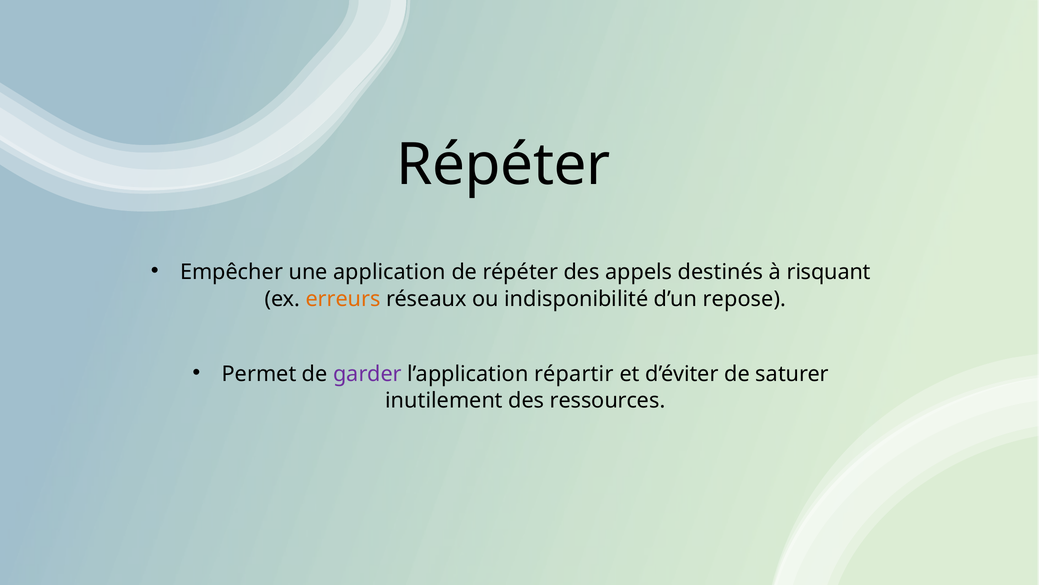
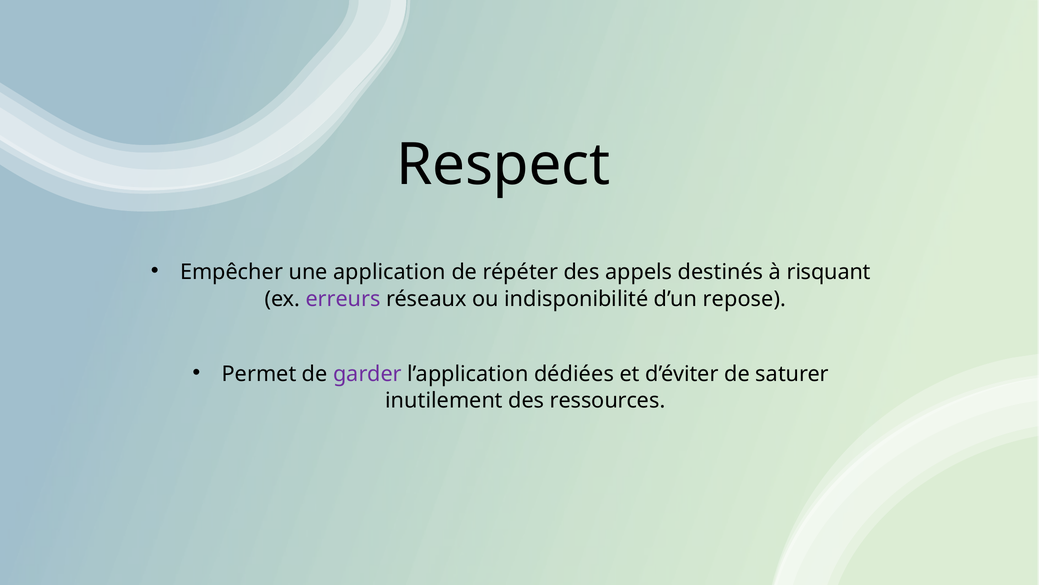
Répéter at (503, 165): Répéter -> Respect
erreurs colour: orange -> purple
répartir: répartir -> dédiées
